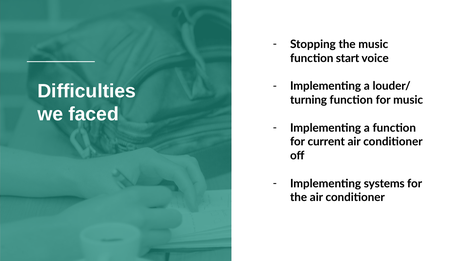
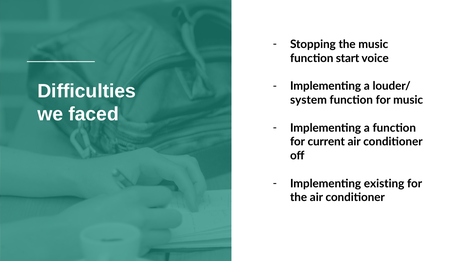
turning: turning -> system
systems: systems -> existing
